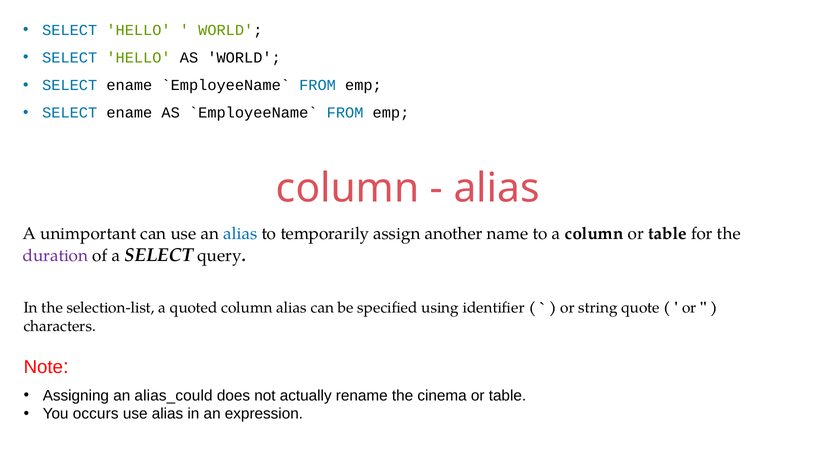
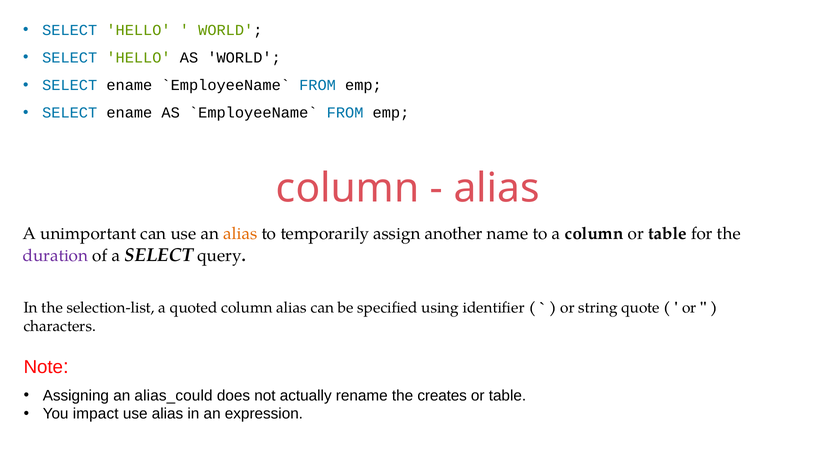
alias at (240, 234) colour: blue -> orange
cinema: cinema -> creates
occurs: occurs -> impact
